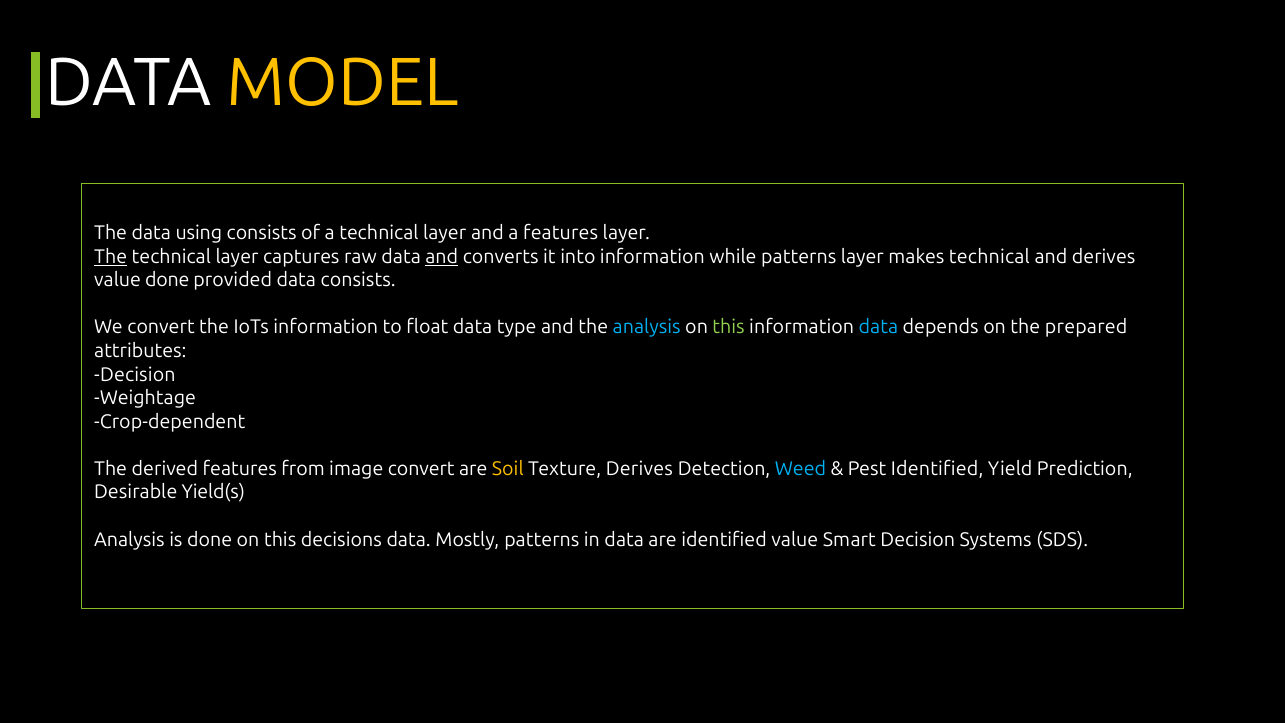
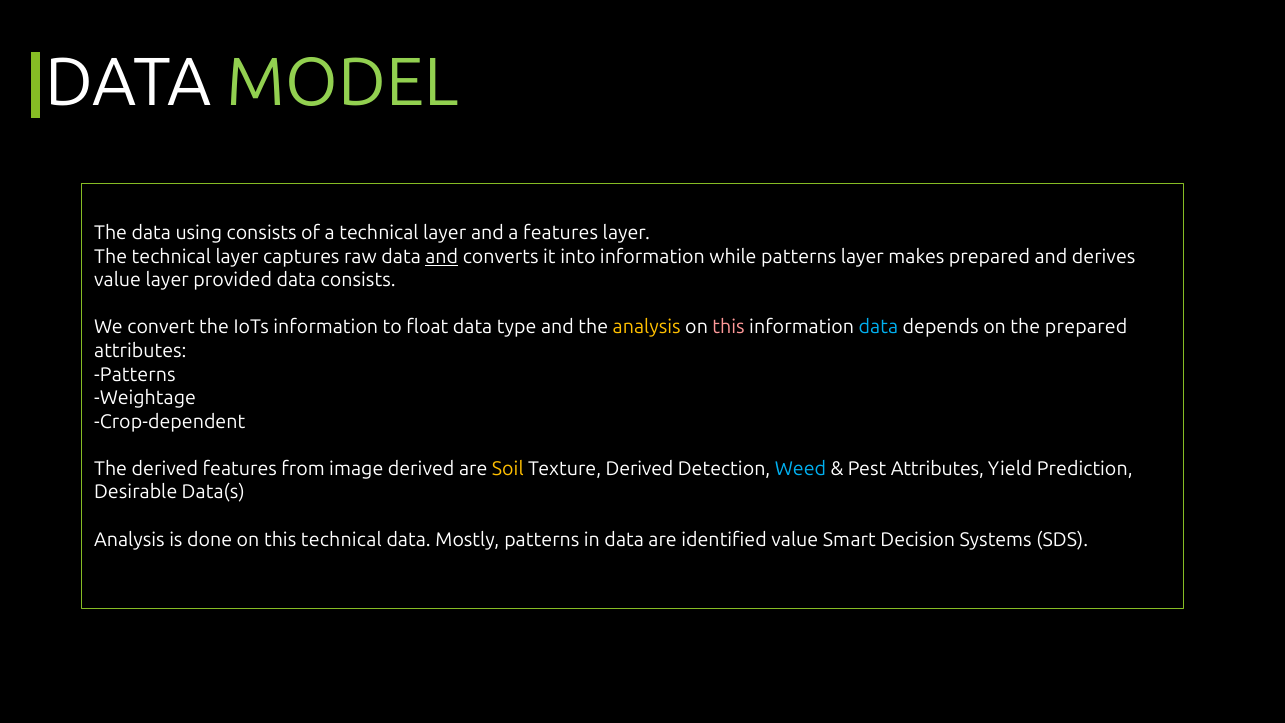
MODEL colour: yellow -> light green
The at (111, 257) underline: present -> none
makes technical: technical -> prepared
value done: done -> layer
analysis at (647, 327) colour: light blue -> yellow
this at (729, 327) colour: light green -> pink
Decision at (135, 374): Decision -> Patterns
image convert: convert -> derived
Texture Derives: Derives -> Derived
Pest Identified: Identified -> Attributes
Yield(s: Yield(s -> Data(s
this decisions: decisions -> technical
